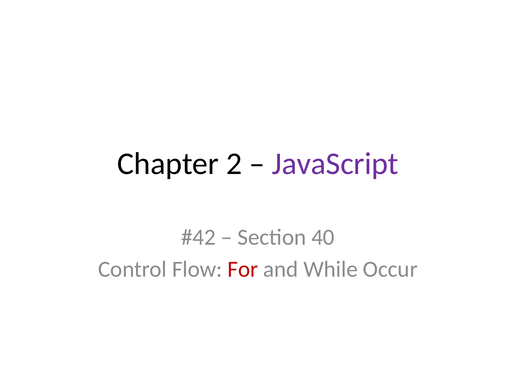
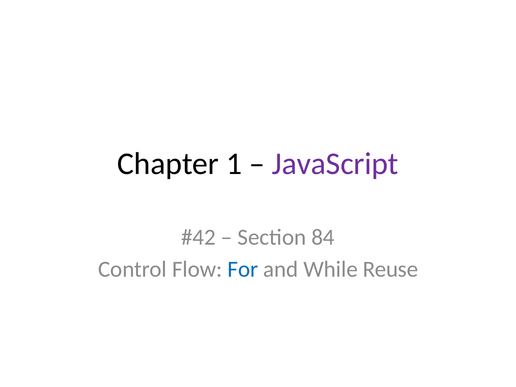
2: 2 -> 1
40: 40 -> 84
For colour: red -> blue
Occur: Occur -> Reuse
